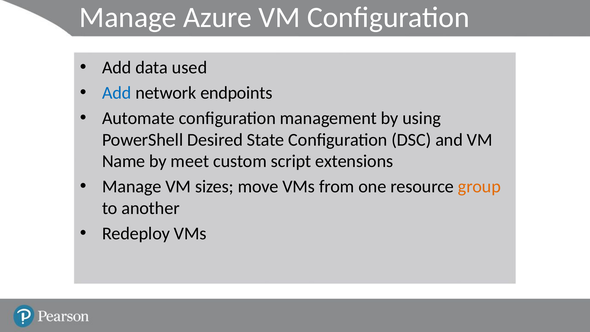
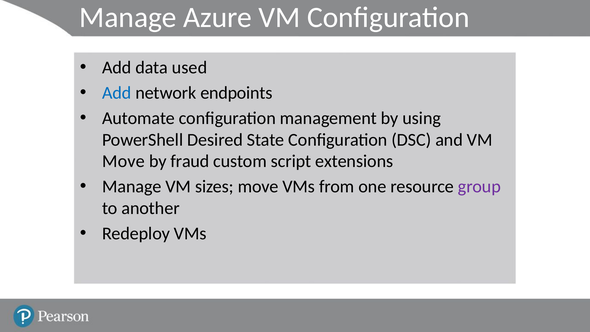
Name at (124, 161): Name -> Move
meet: meet -> fraud
group colour: orange -> purple
